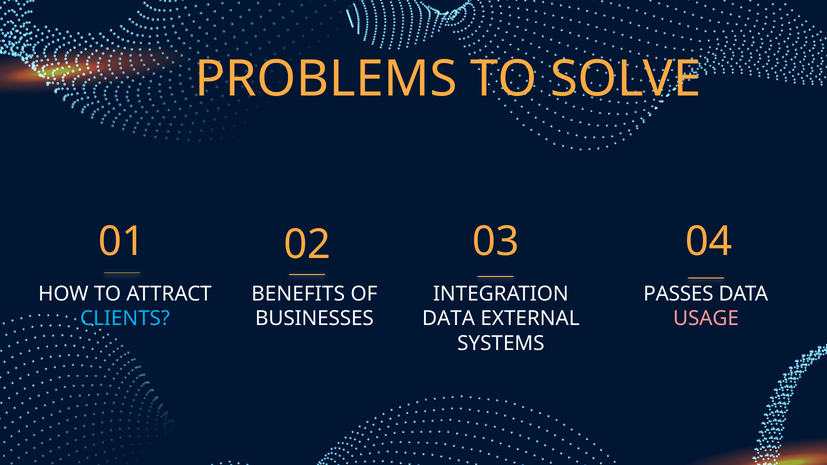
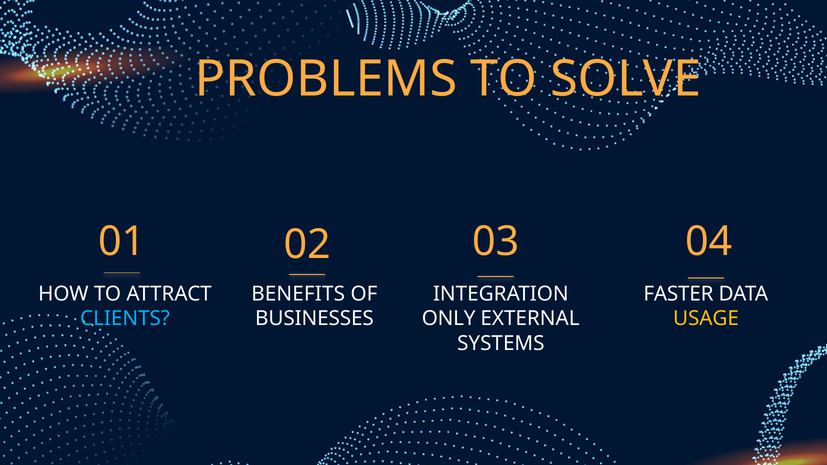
PASSES: PASSES -> FASTER
DATA at (449, 319): DATA -> ONLY
USAGE colour: pink -> yellow
